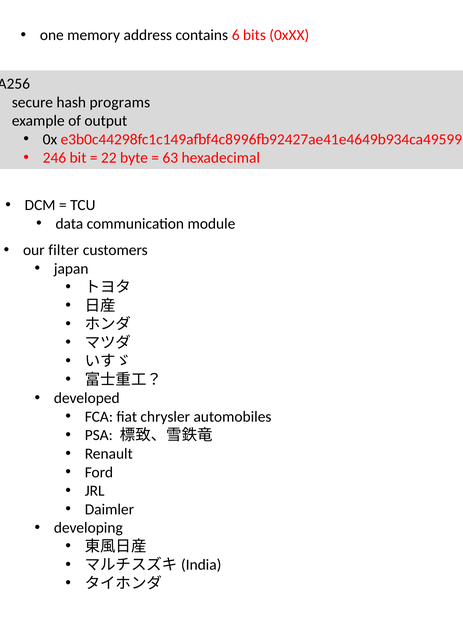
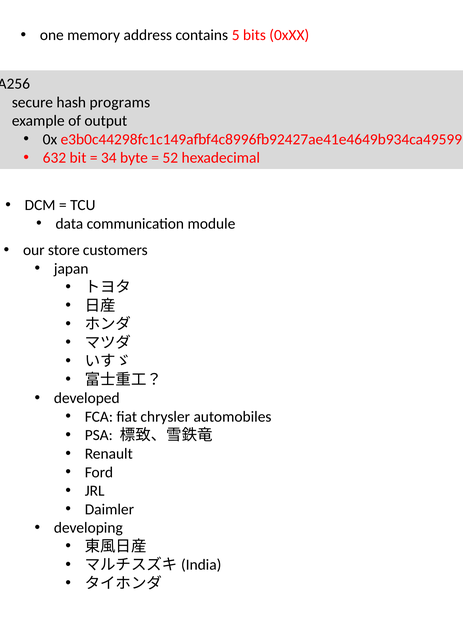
6: 6 -> 5
246: 246 -> 632
22: 22 -> 34
63: 63 -> 52
filter: filter -> store
